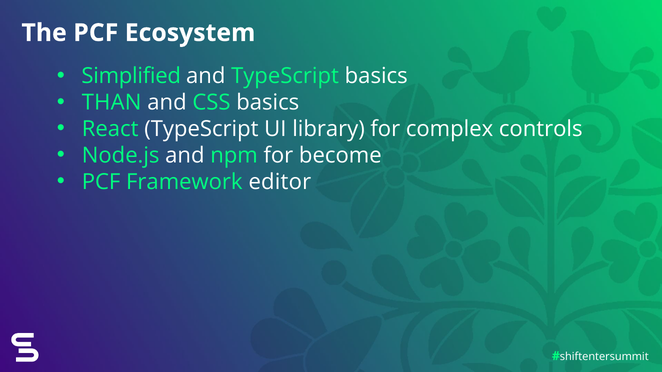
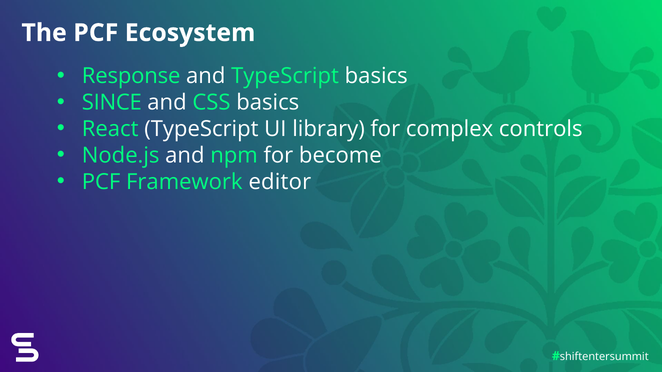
Simplified: Simplified -> Response
THAN: THAN -> SINCE
